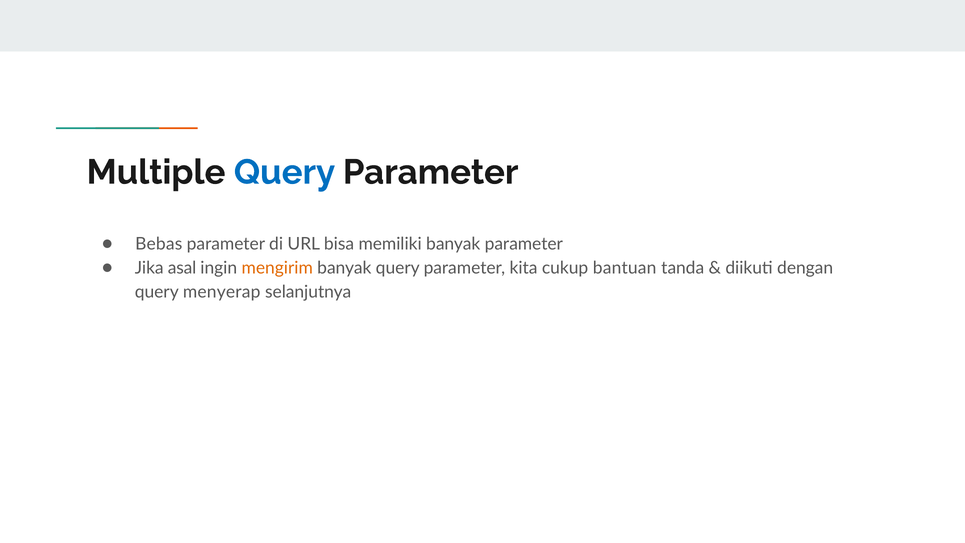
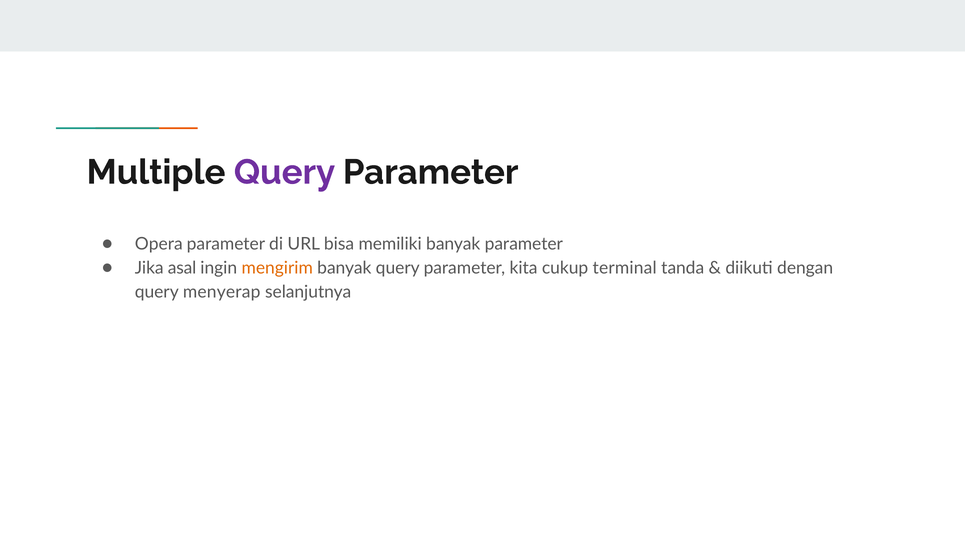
Query at (285, 172) colour: blue -> purple
Bebas: Bebas -> Opera
bantuan: bantuan -> terminal
